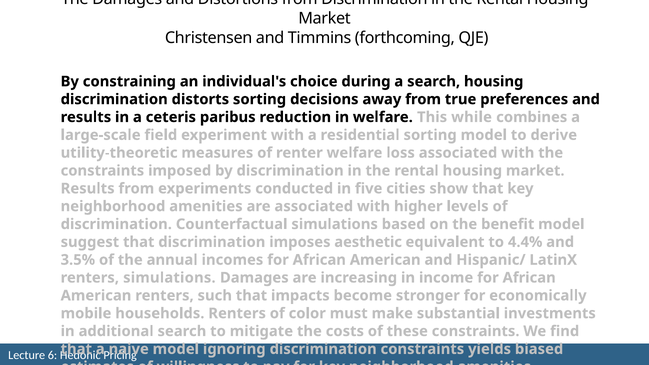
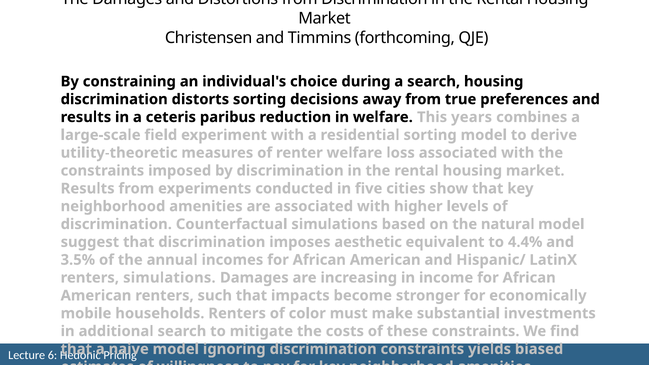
while: while -> years
benefit: benefit -> natural
